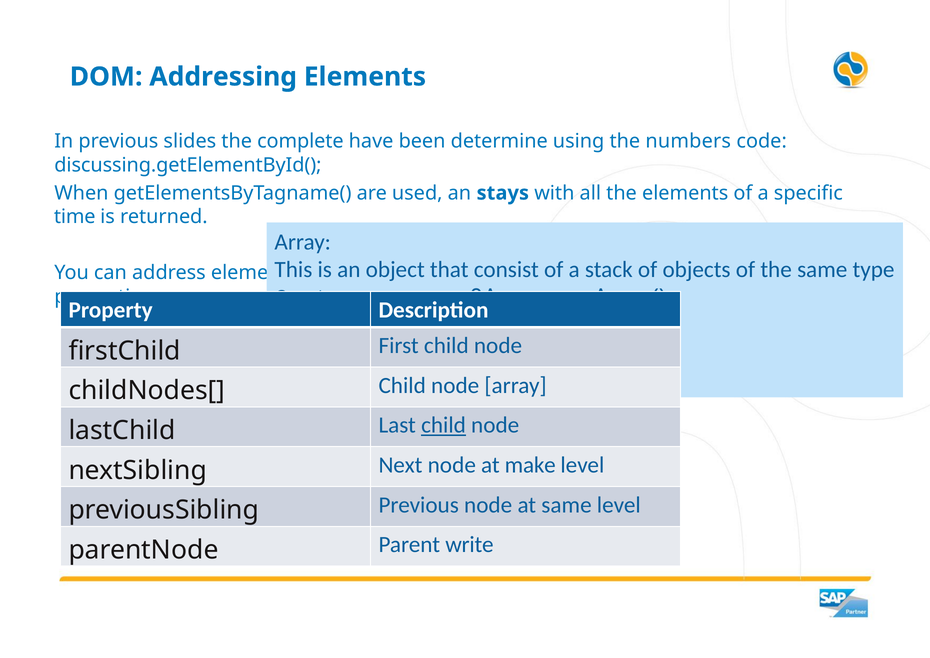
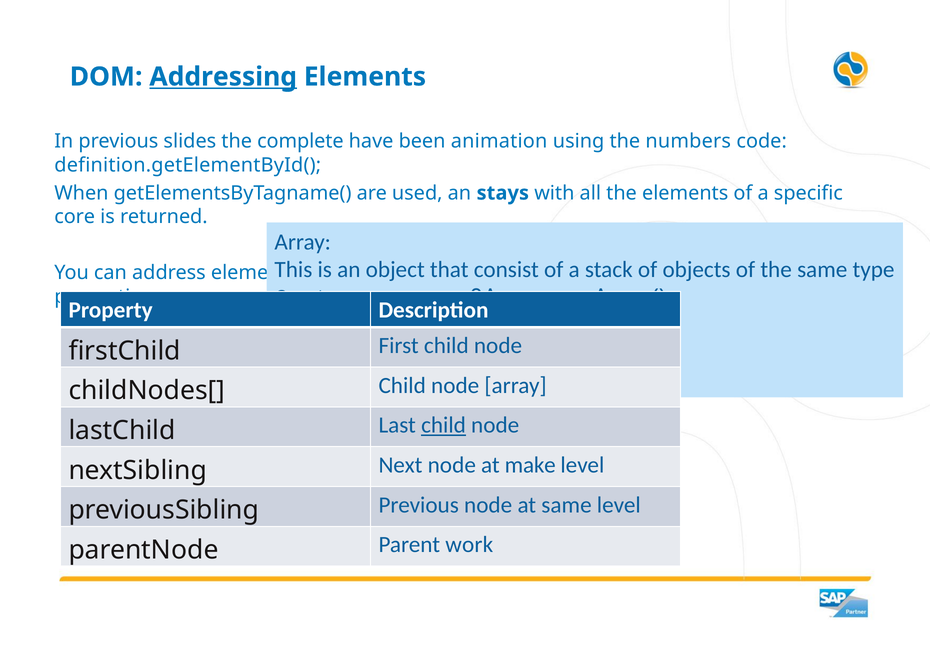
Addressing underline: none -> present
determine: determine -> animation
discussing.getElementById(: discussing.getElementById( -> definition.getElementById(
time: time -> core
Parent write: write -> work
